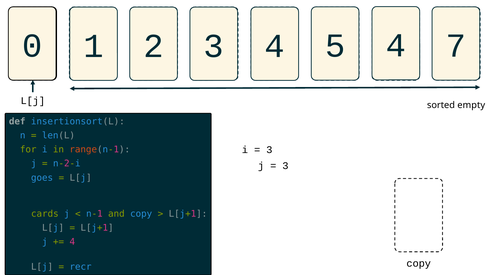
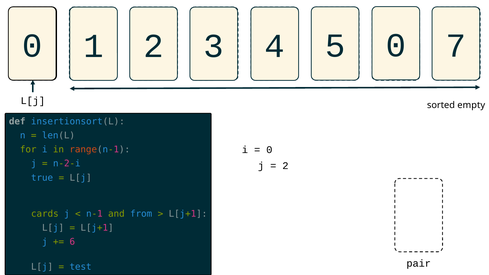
4 at (396, 46): 4 -> 0
3 at (269, 150): 3 -> 0
3 at (285, 166): 3 -> 2
goes: goes -> true
and copy: copy -> from
4 at (72, 242): 4 -> 6
copy at (419, 263): copy -> pair
recr: recr -> test
